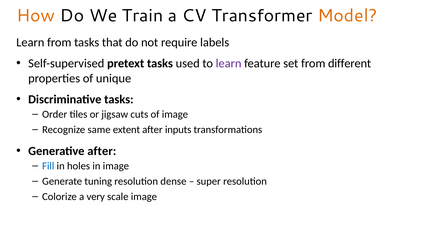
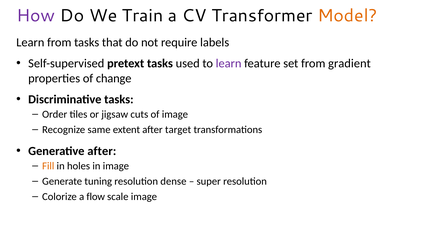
How colour: orange -> purple
different: different -> gradient
unique: unique -> change
inputs: inputs -> target
Fill colour: blue -> orange
very: very -> flow
